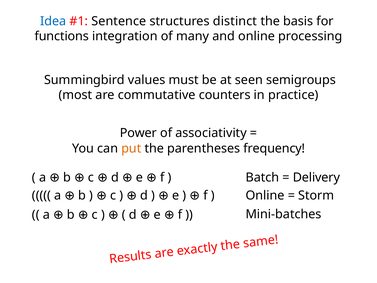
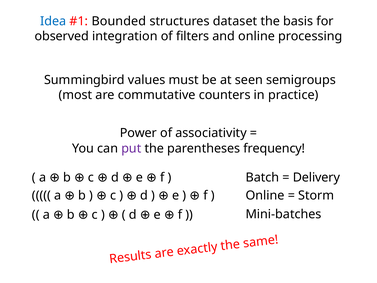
Sentence: Sentence -> Bounded
distinct: distinct -> dataset
functions: functions -> observed
many: many -> filters
put colour: orange -> purple
